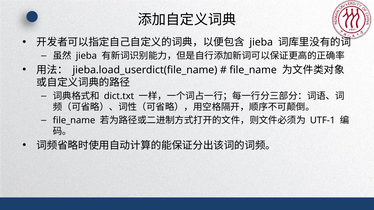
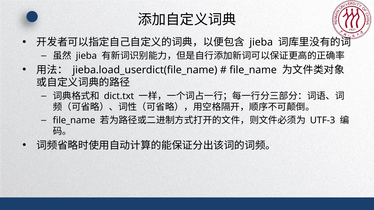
UTF-1: UTF-1 -> UTF-3
